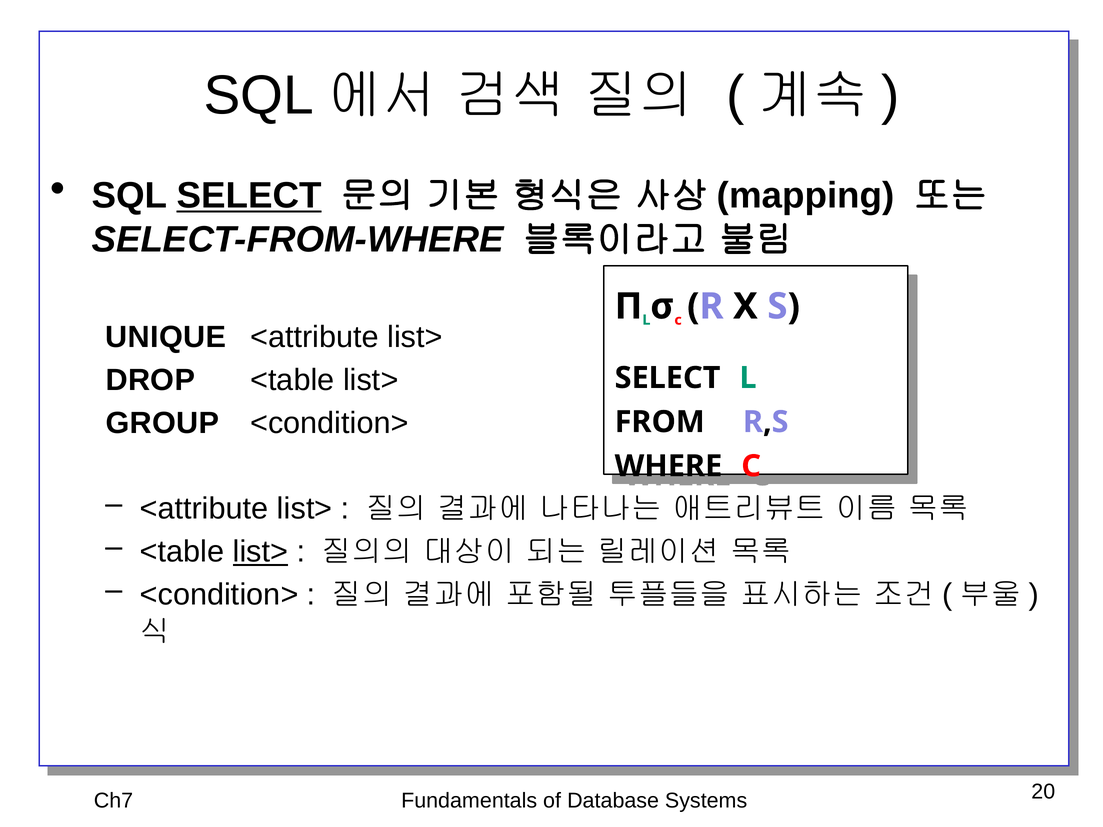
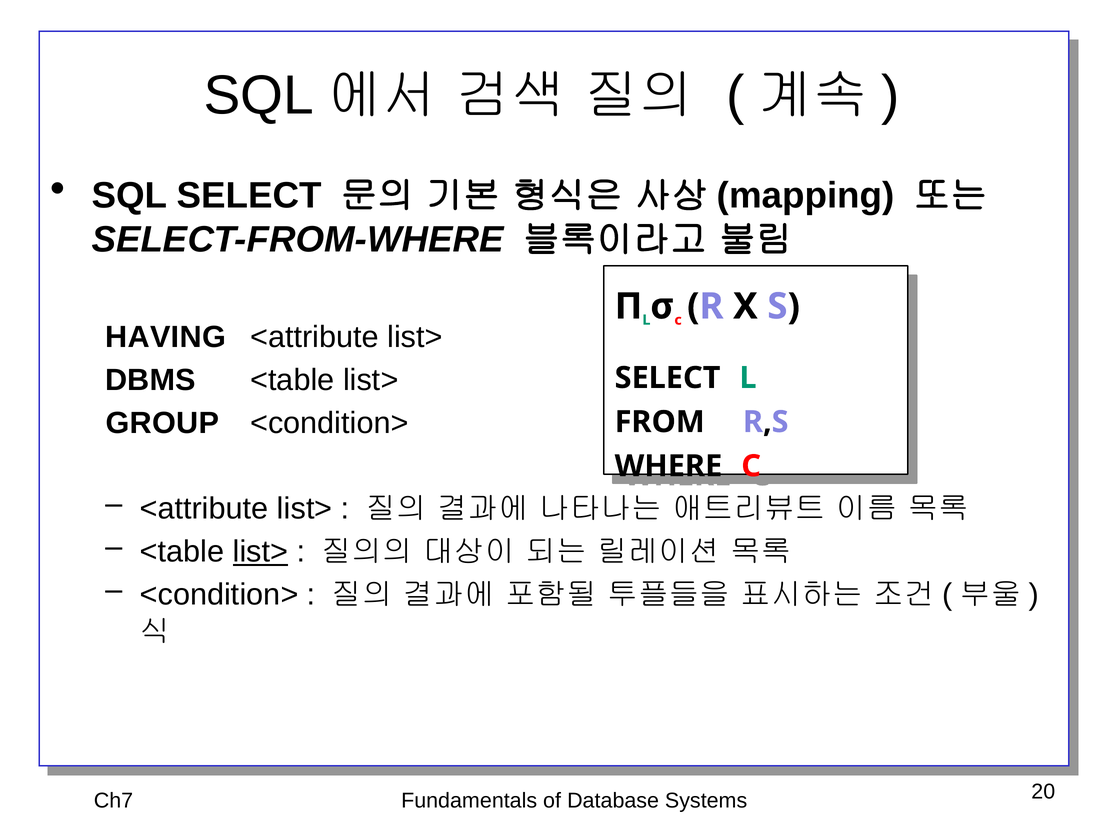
SELECT at (249, 196) underline: present -> none
UNIQUE: UNIQUE -> HAVING
DROP: DROP -> DBMS
